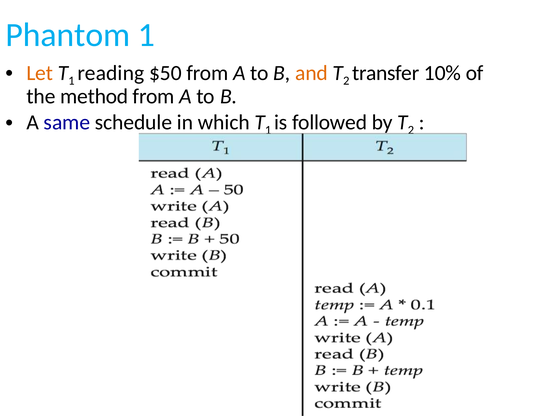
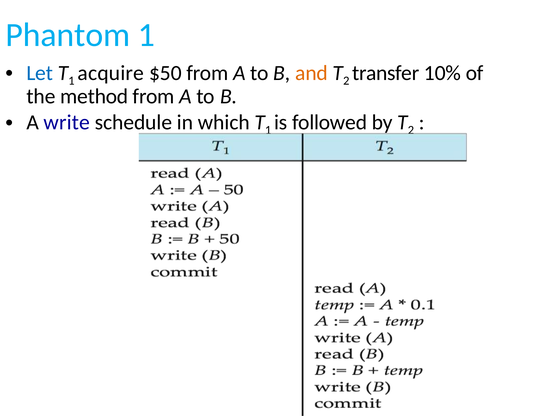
Let colour: orange -> blue
reading: reading -> acquire
same: same -> write
